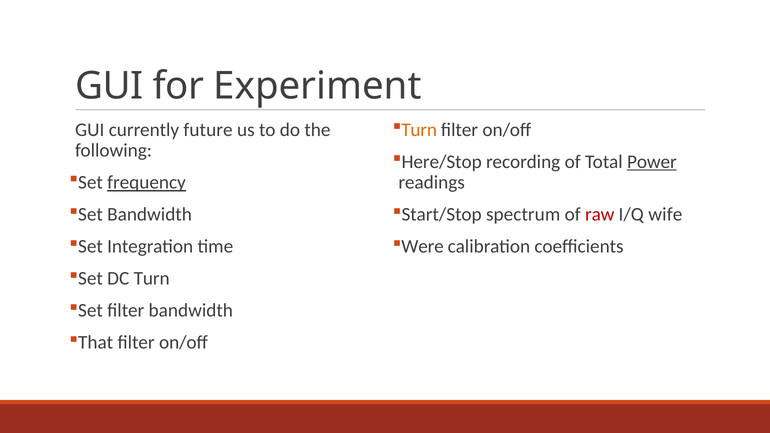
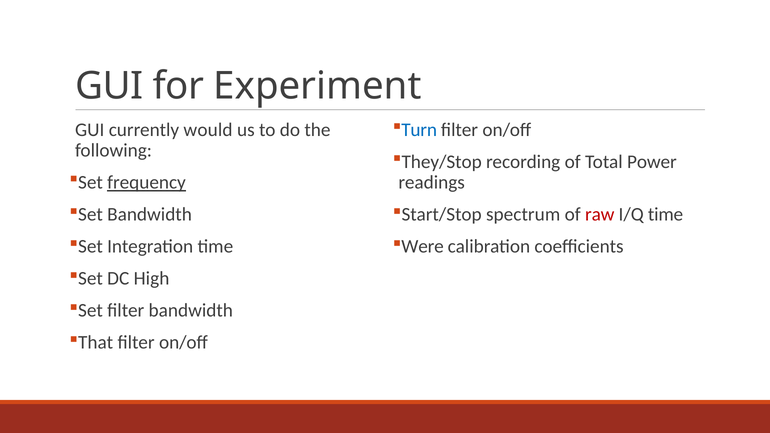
Turn at (419, 130) colour: orange -> blue
future: future -> would
Here/Stop: Here/Stop -> They/Stop
Power underline: present -> none
I/Q wife: wife -> time
DC Turn: Turn -> High
